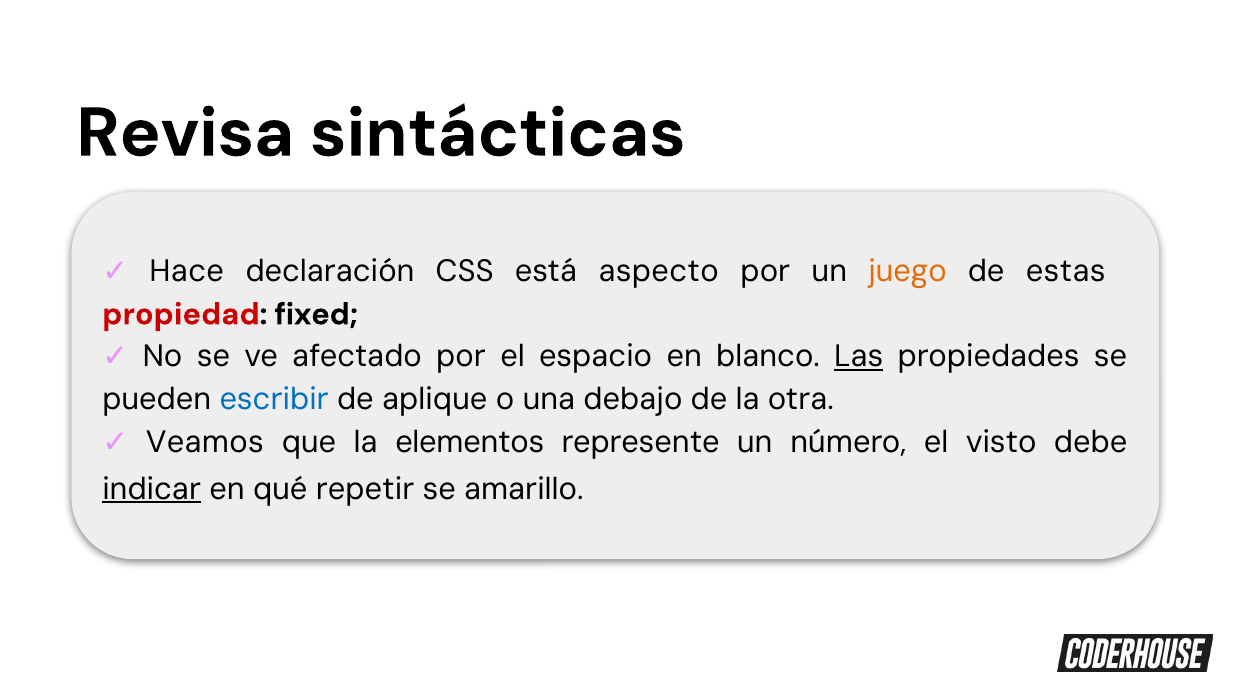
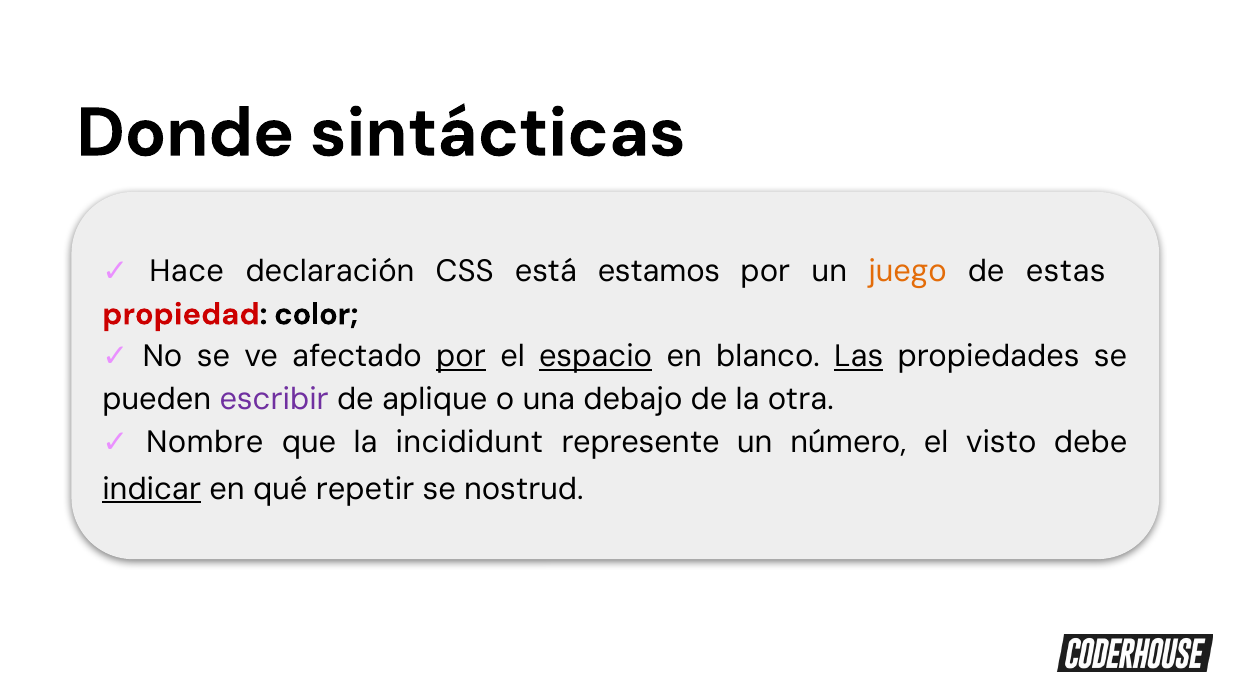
Revisa: Revisa -> Donde
aspecto: aspecto -> estamos
fixed: fixed -> color
por at (461, 357) underline: none -> present
espacio underline: none -> present
escribir colour: blue -> purple
Veamos: Veamos -> Nombre
elementos: elementos -> incididunt
amarillo: amarillo -> nostrud
